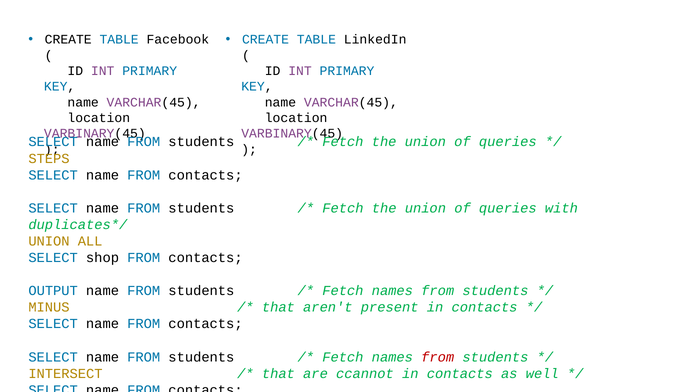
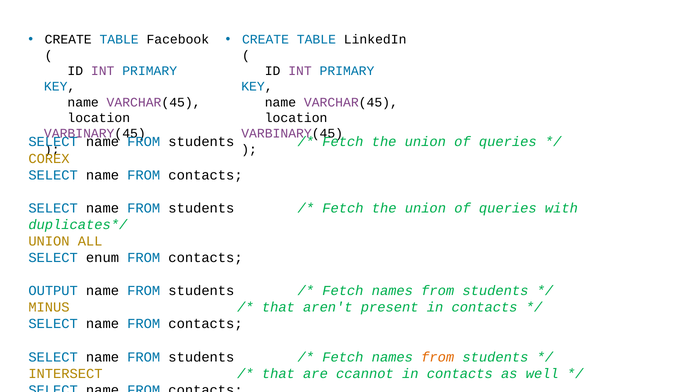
STEPS: STEPS -> COREX
shop: shop -> enum
from at (438, 357) colour: red -> orange
